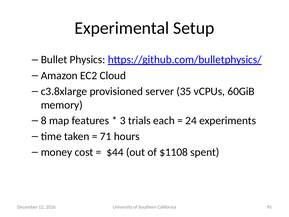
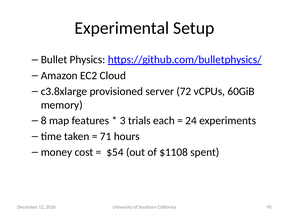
35: 35 -> 72
$44: $44 -> $54
